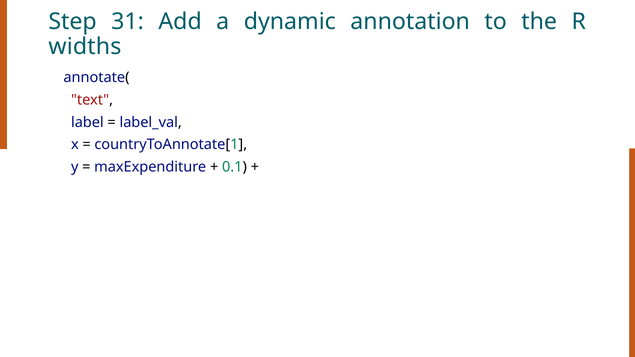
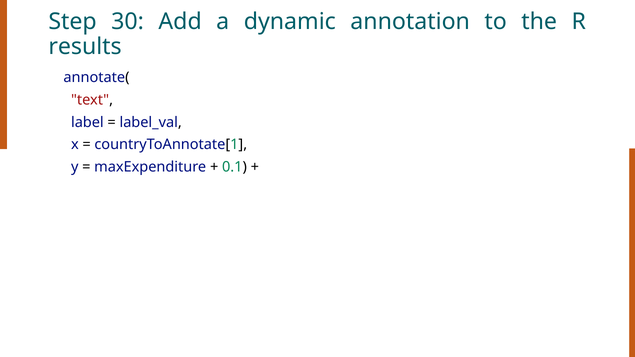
31: 31 -> 30
widths: widths -> results
